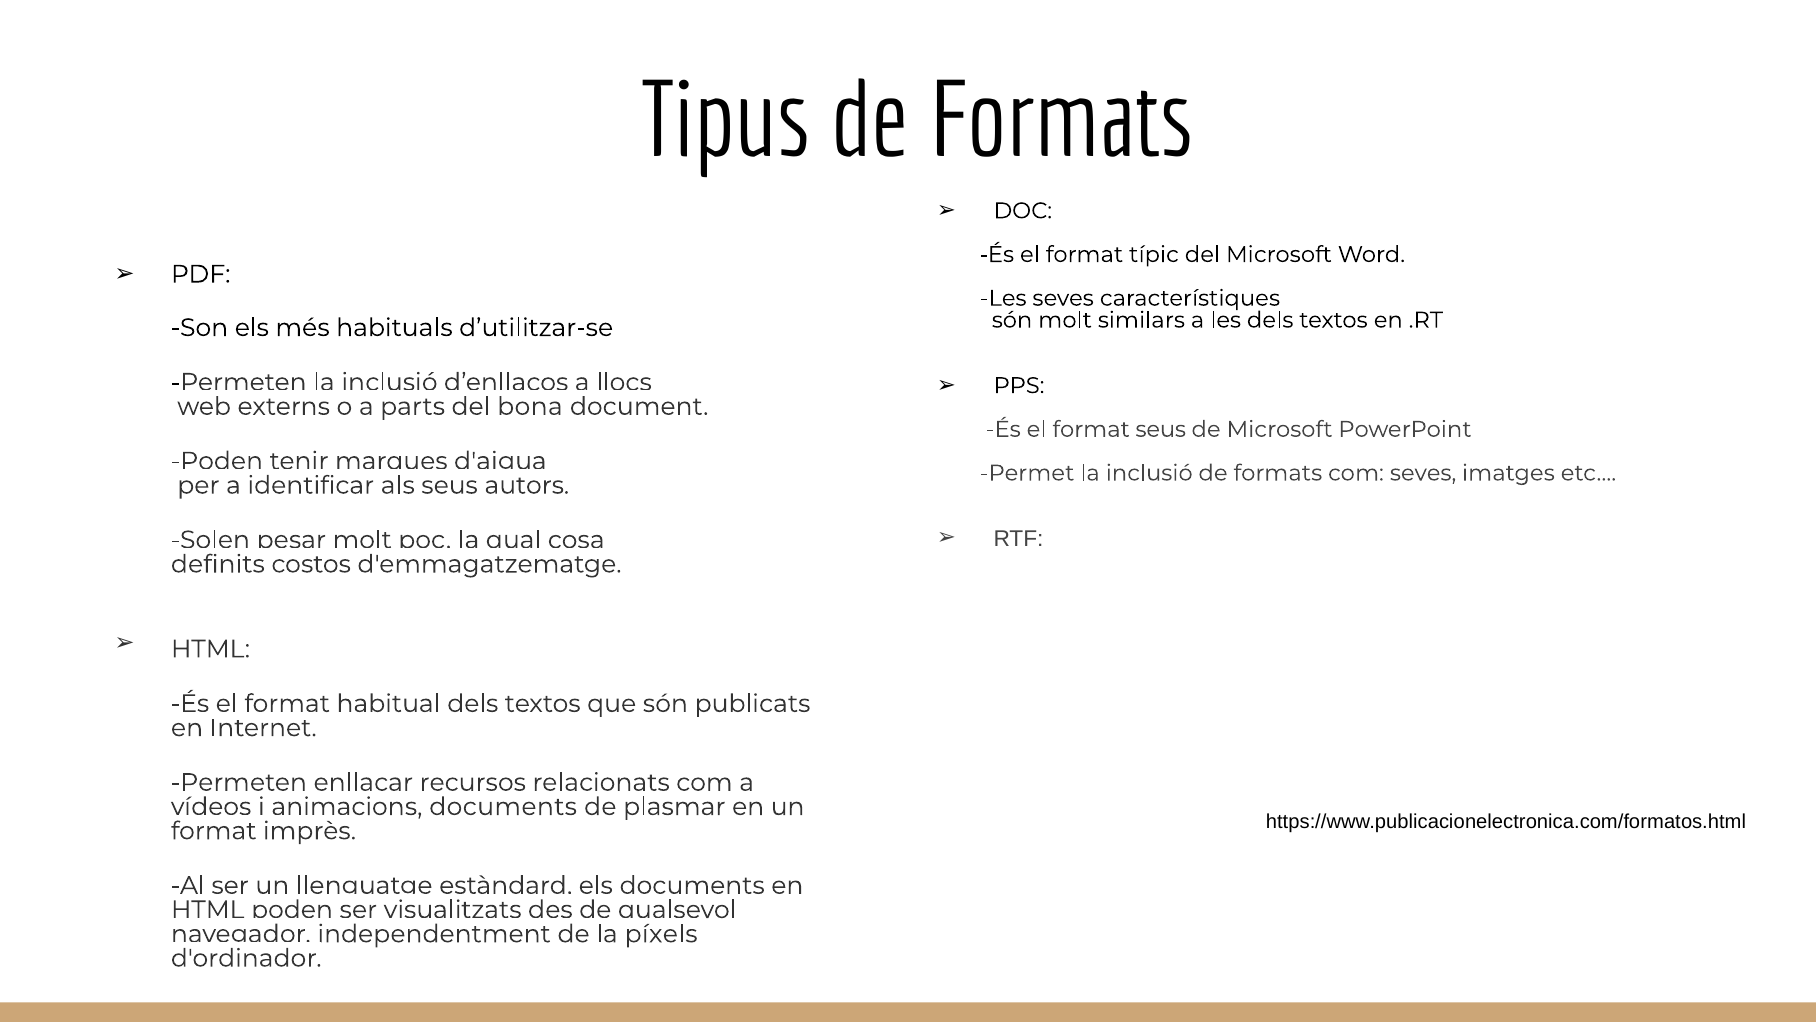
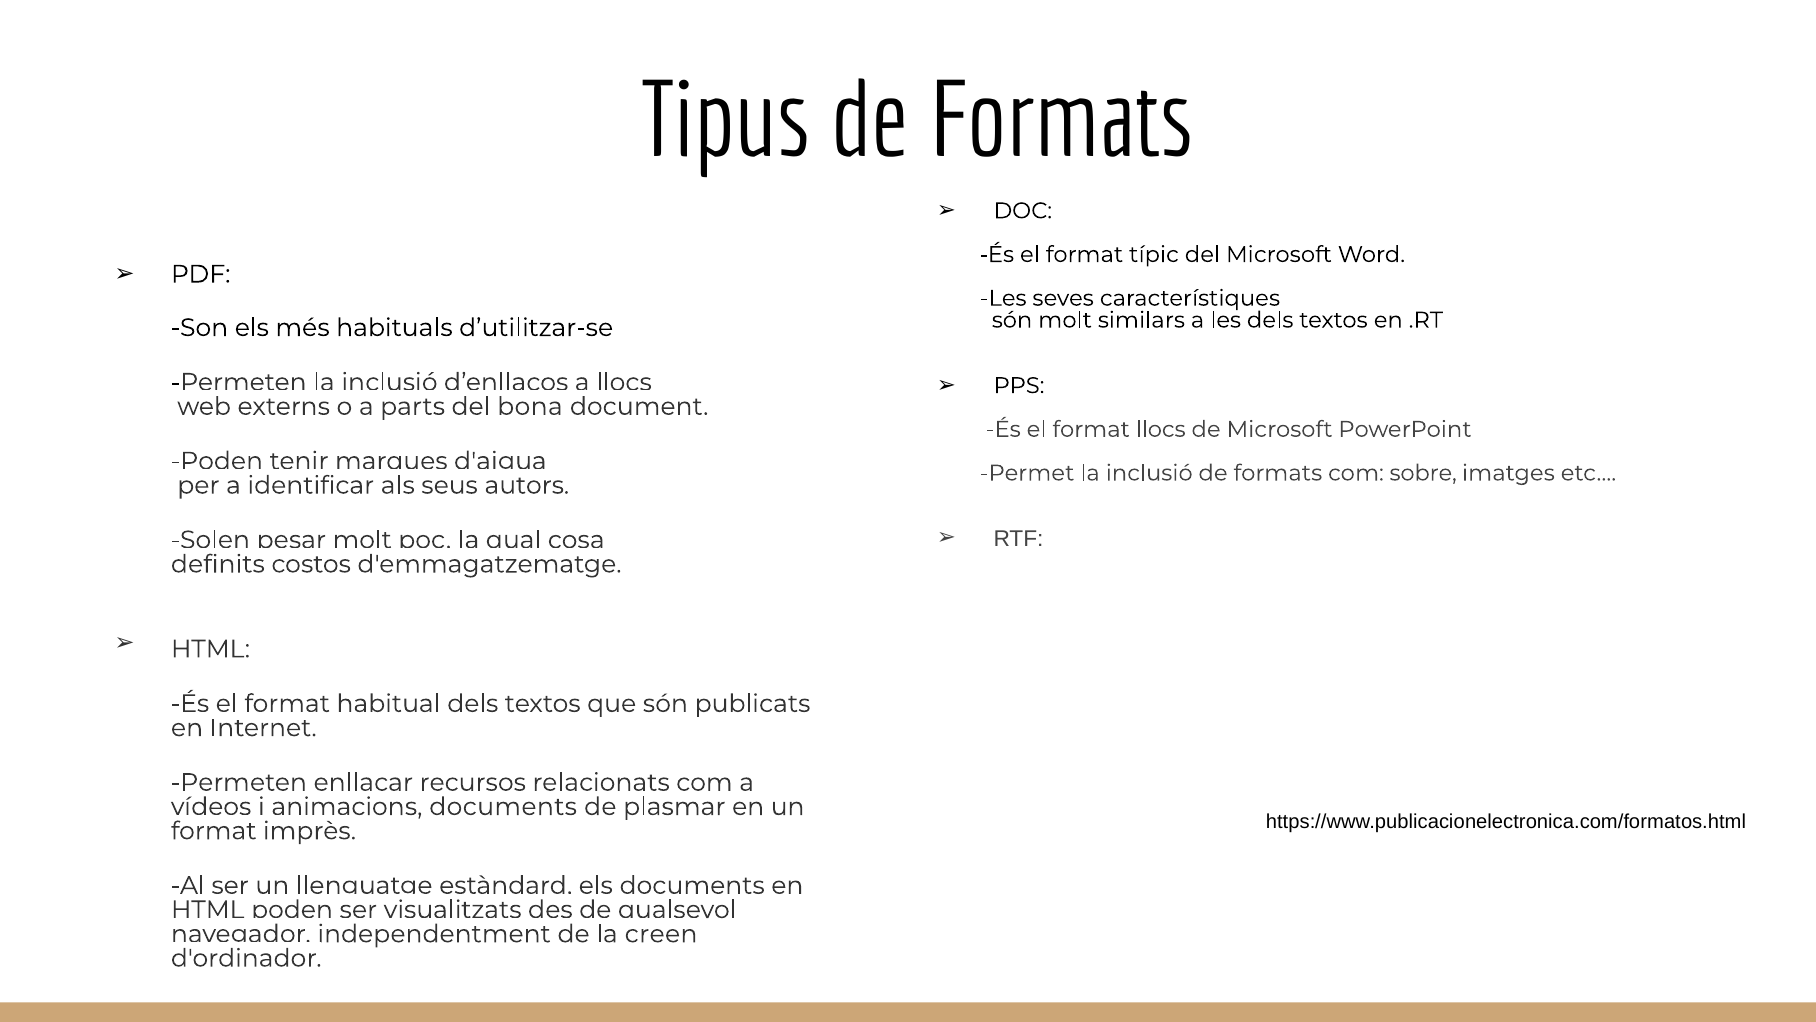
format seus: seus -> llocs
com seves: seves -> sobre
píxels: píxels -> creen
